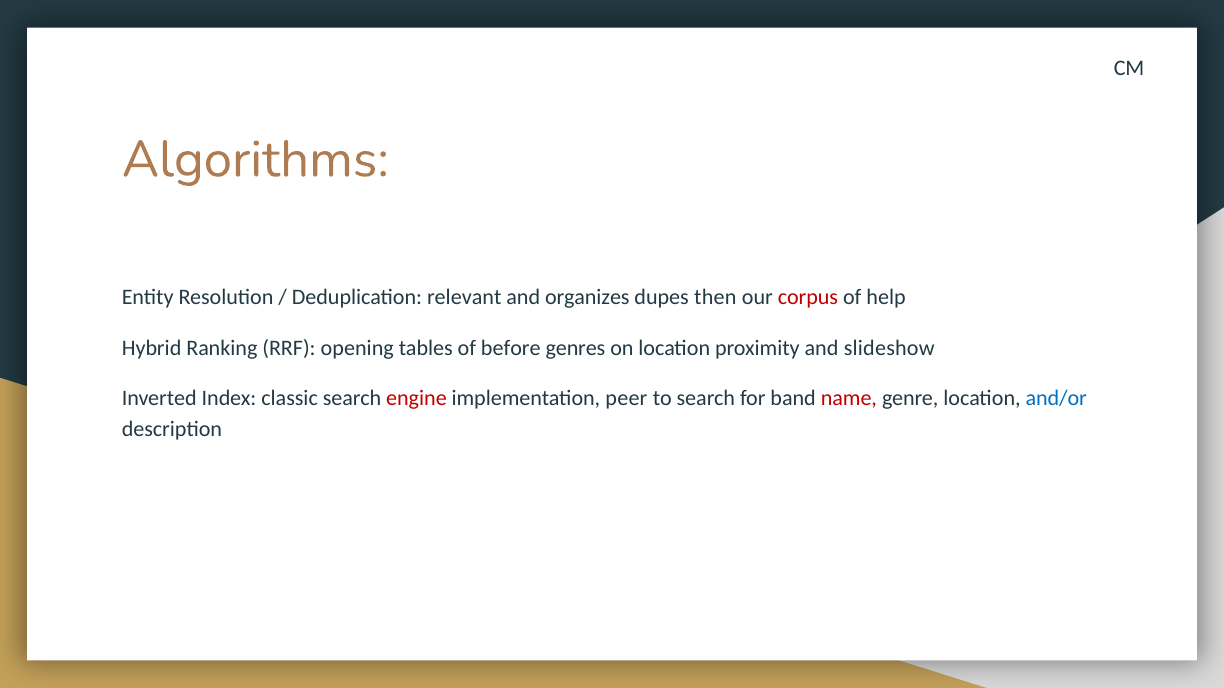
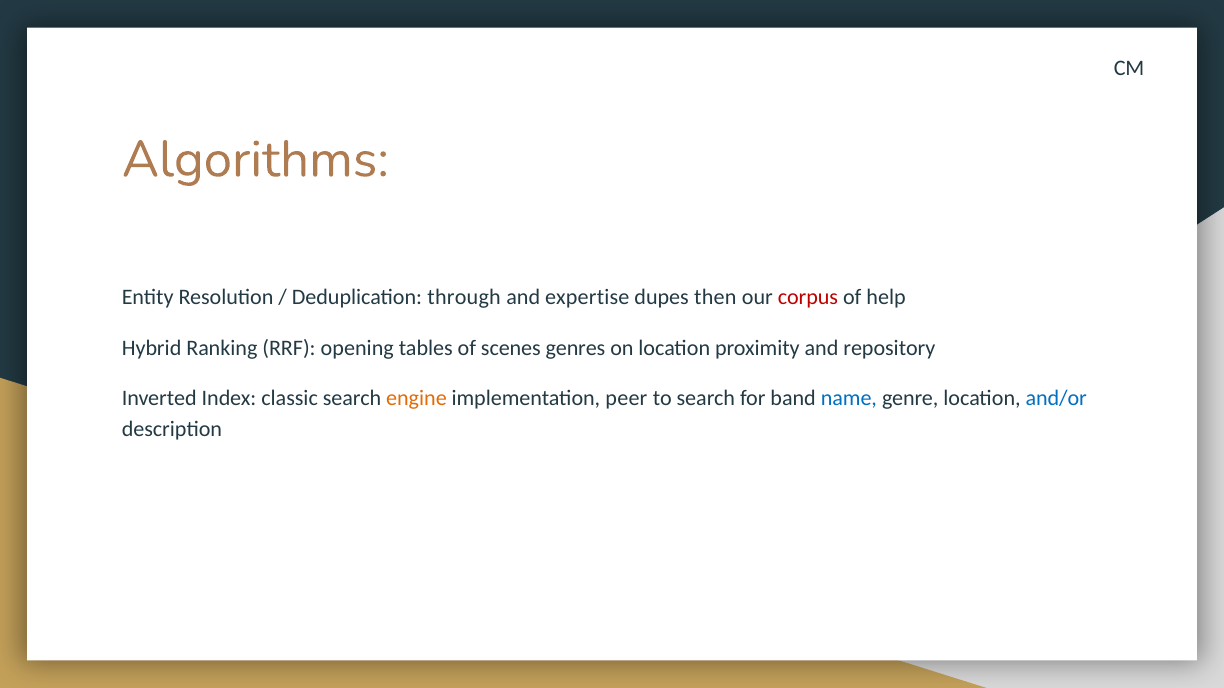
relevant: relevant -> through
organizes: organizes -> expertise
before: before -> scenes
slideshow: slideshow -> repository
engine colour: red -> orange
name colour: red -> blue
